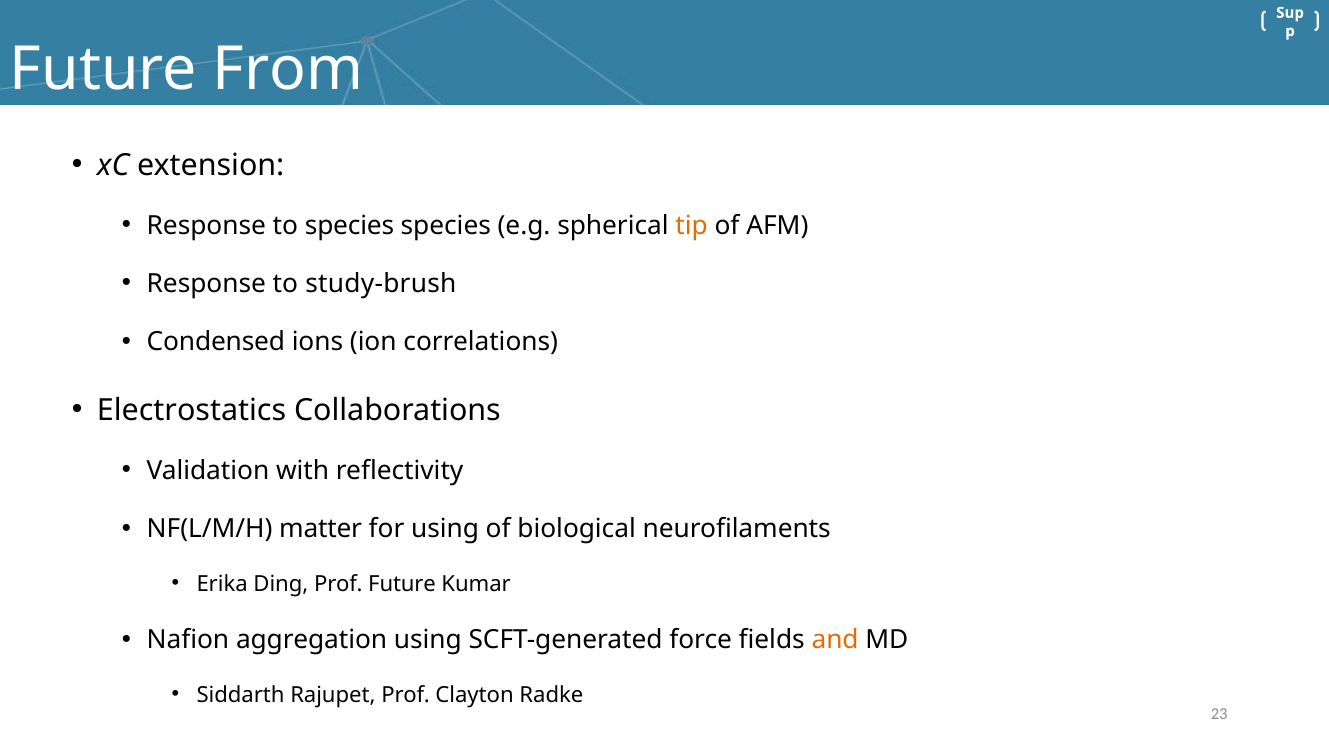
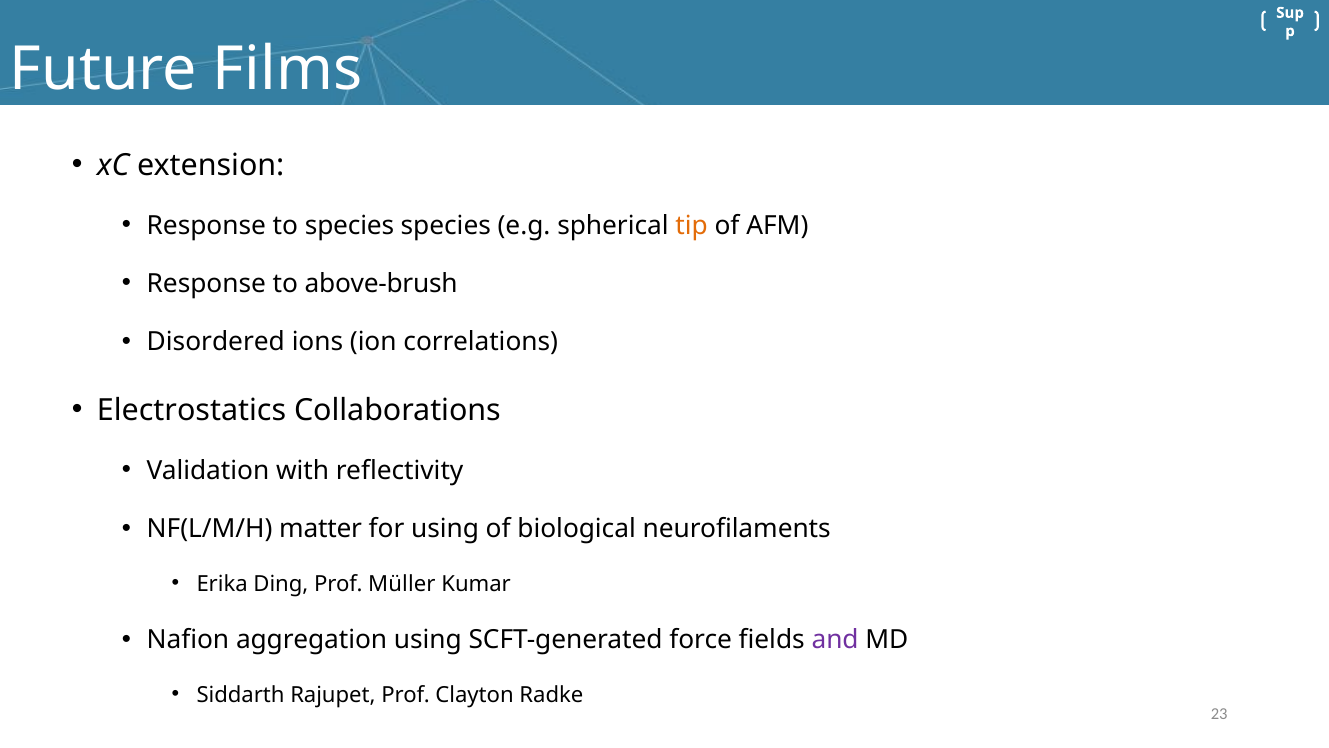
From: From -> Films
study-brush: study-brush -> above-brush
Condensed: Condensed -> Disordered
Prof Future: Future -> Müller
and colour: orange -> purple
